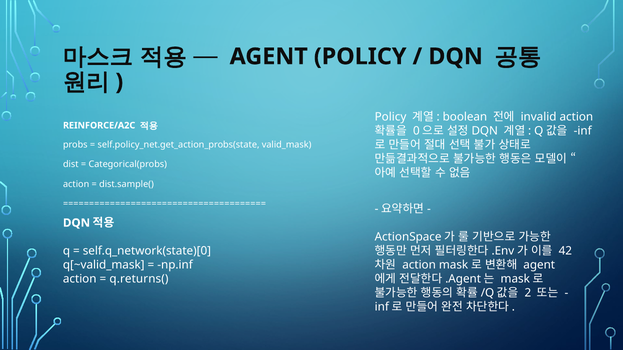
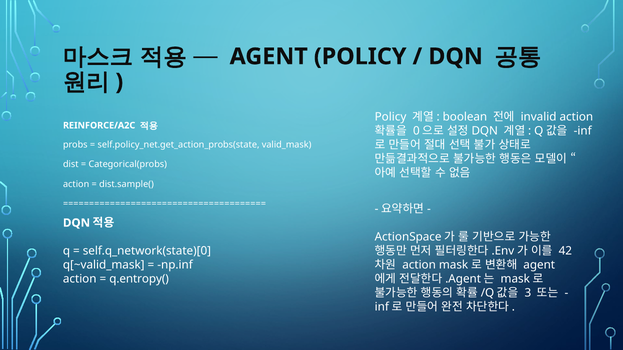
q.returns(: q.returns( -> q.entropy(
2: 2 -> 3
